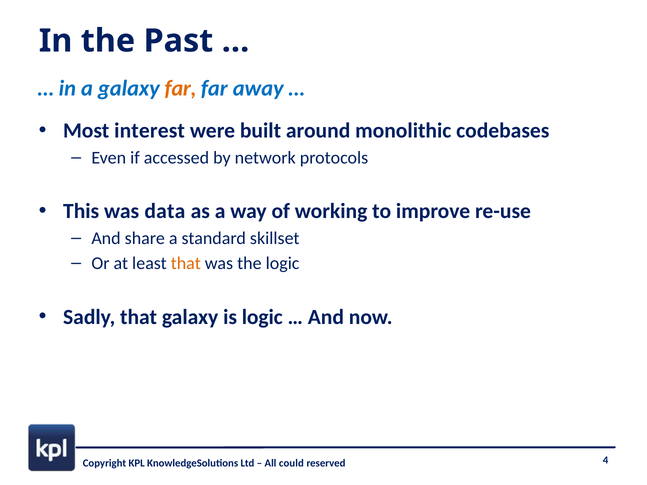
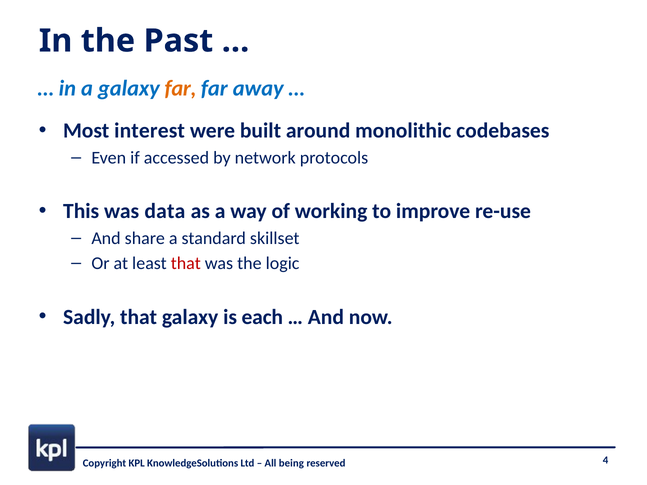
that at (186, 264) colour: orange -> red
is logic: logic -> each
could: could -> being
